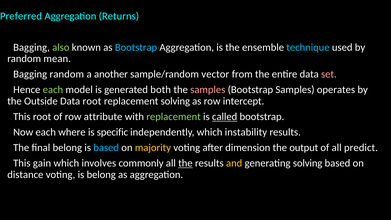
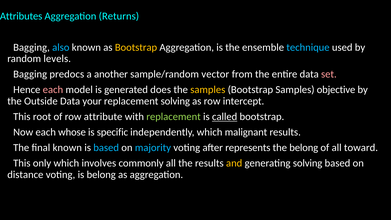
Preferred: Preferred -> Attributes
also colour: light green -> light blue
Bootstrap at (136, 47) colour: light blue -> yellow
mean: mean -> levels
random at (67, 74): random -> predocs
each at (53, 90) colour: light green -> pink
both: both -> does
samples at (208, 90) colour: pink -> yellow
operates: operates -> objective
Data root: root -> your
where: where -> whose
instability: instability -> malignant
final belong: belong -> known
majority colour: yellow -> light blue
dimension: dimension -> represents
the output: output -> belong
predict: predict -> toward
gain: gain -> only
the at (185, 163) underline: present -> none
